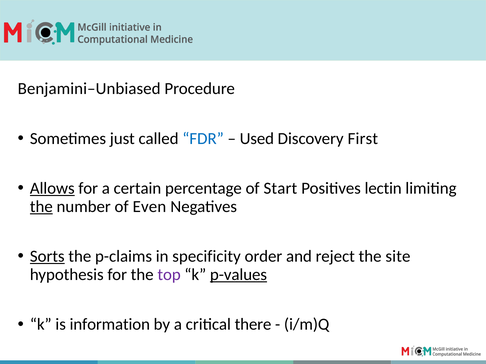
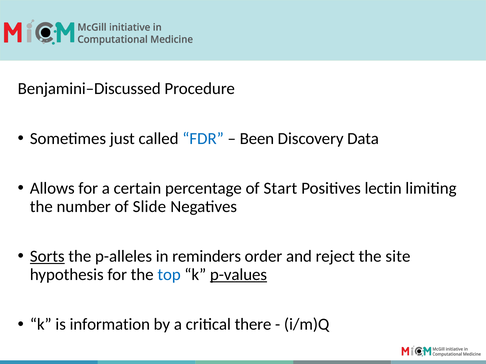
Benjamini–Unbiased: Benjamini–Unbiased -> Benjamini–Discussed
Used: Used -> Been
First: First -> Data
Allows underline: present -> none
the at (41, 207) underline: present -> none
Even: Even -> Slide
p-claims: p-claims -> p-alleles
specificity: specificity -> reminders
top colour: purple -> blue
